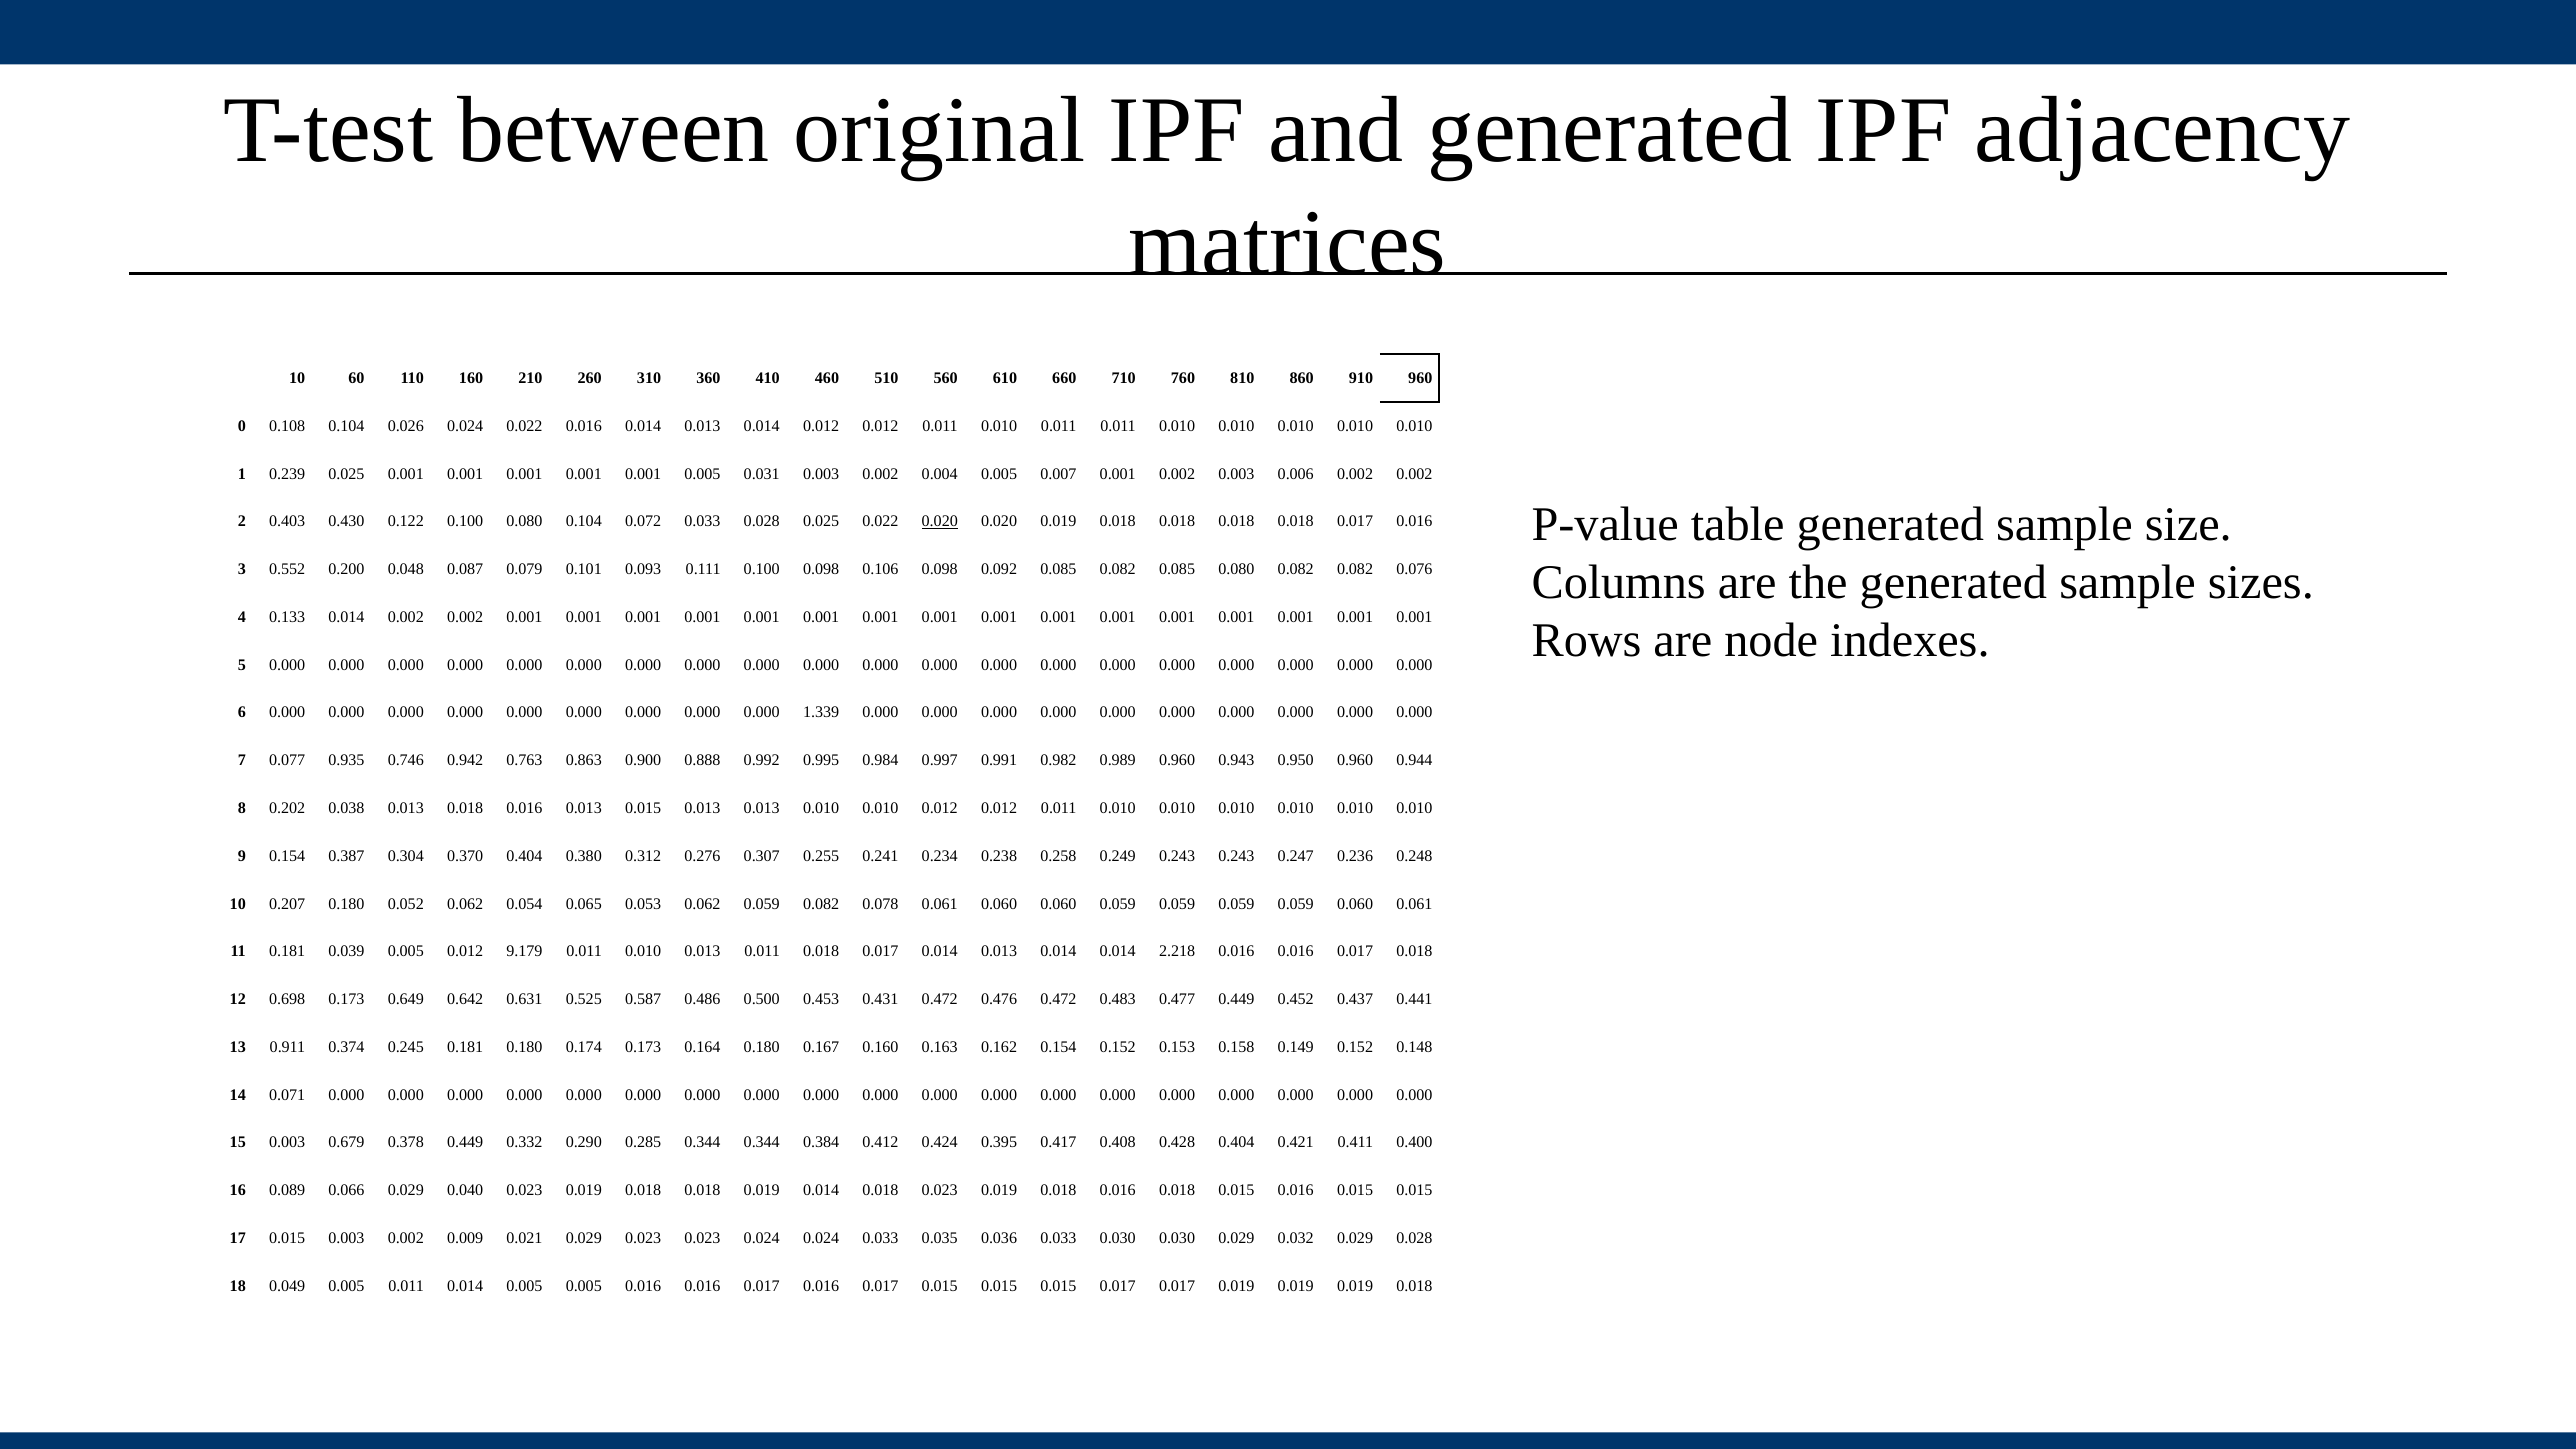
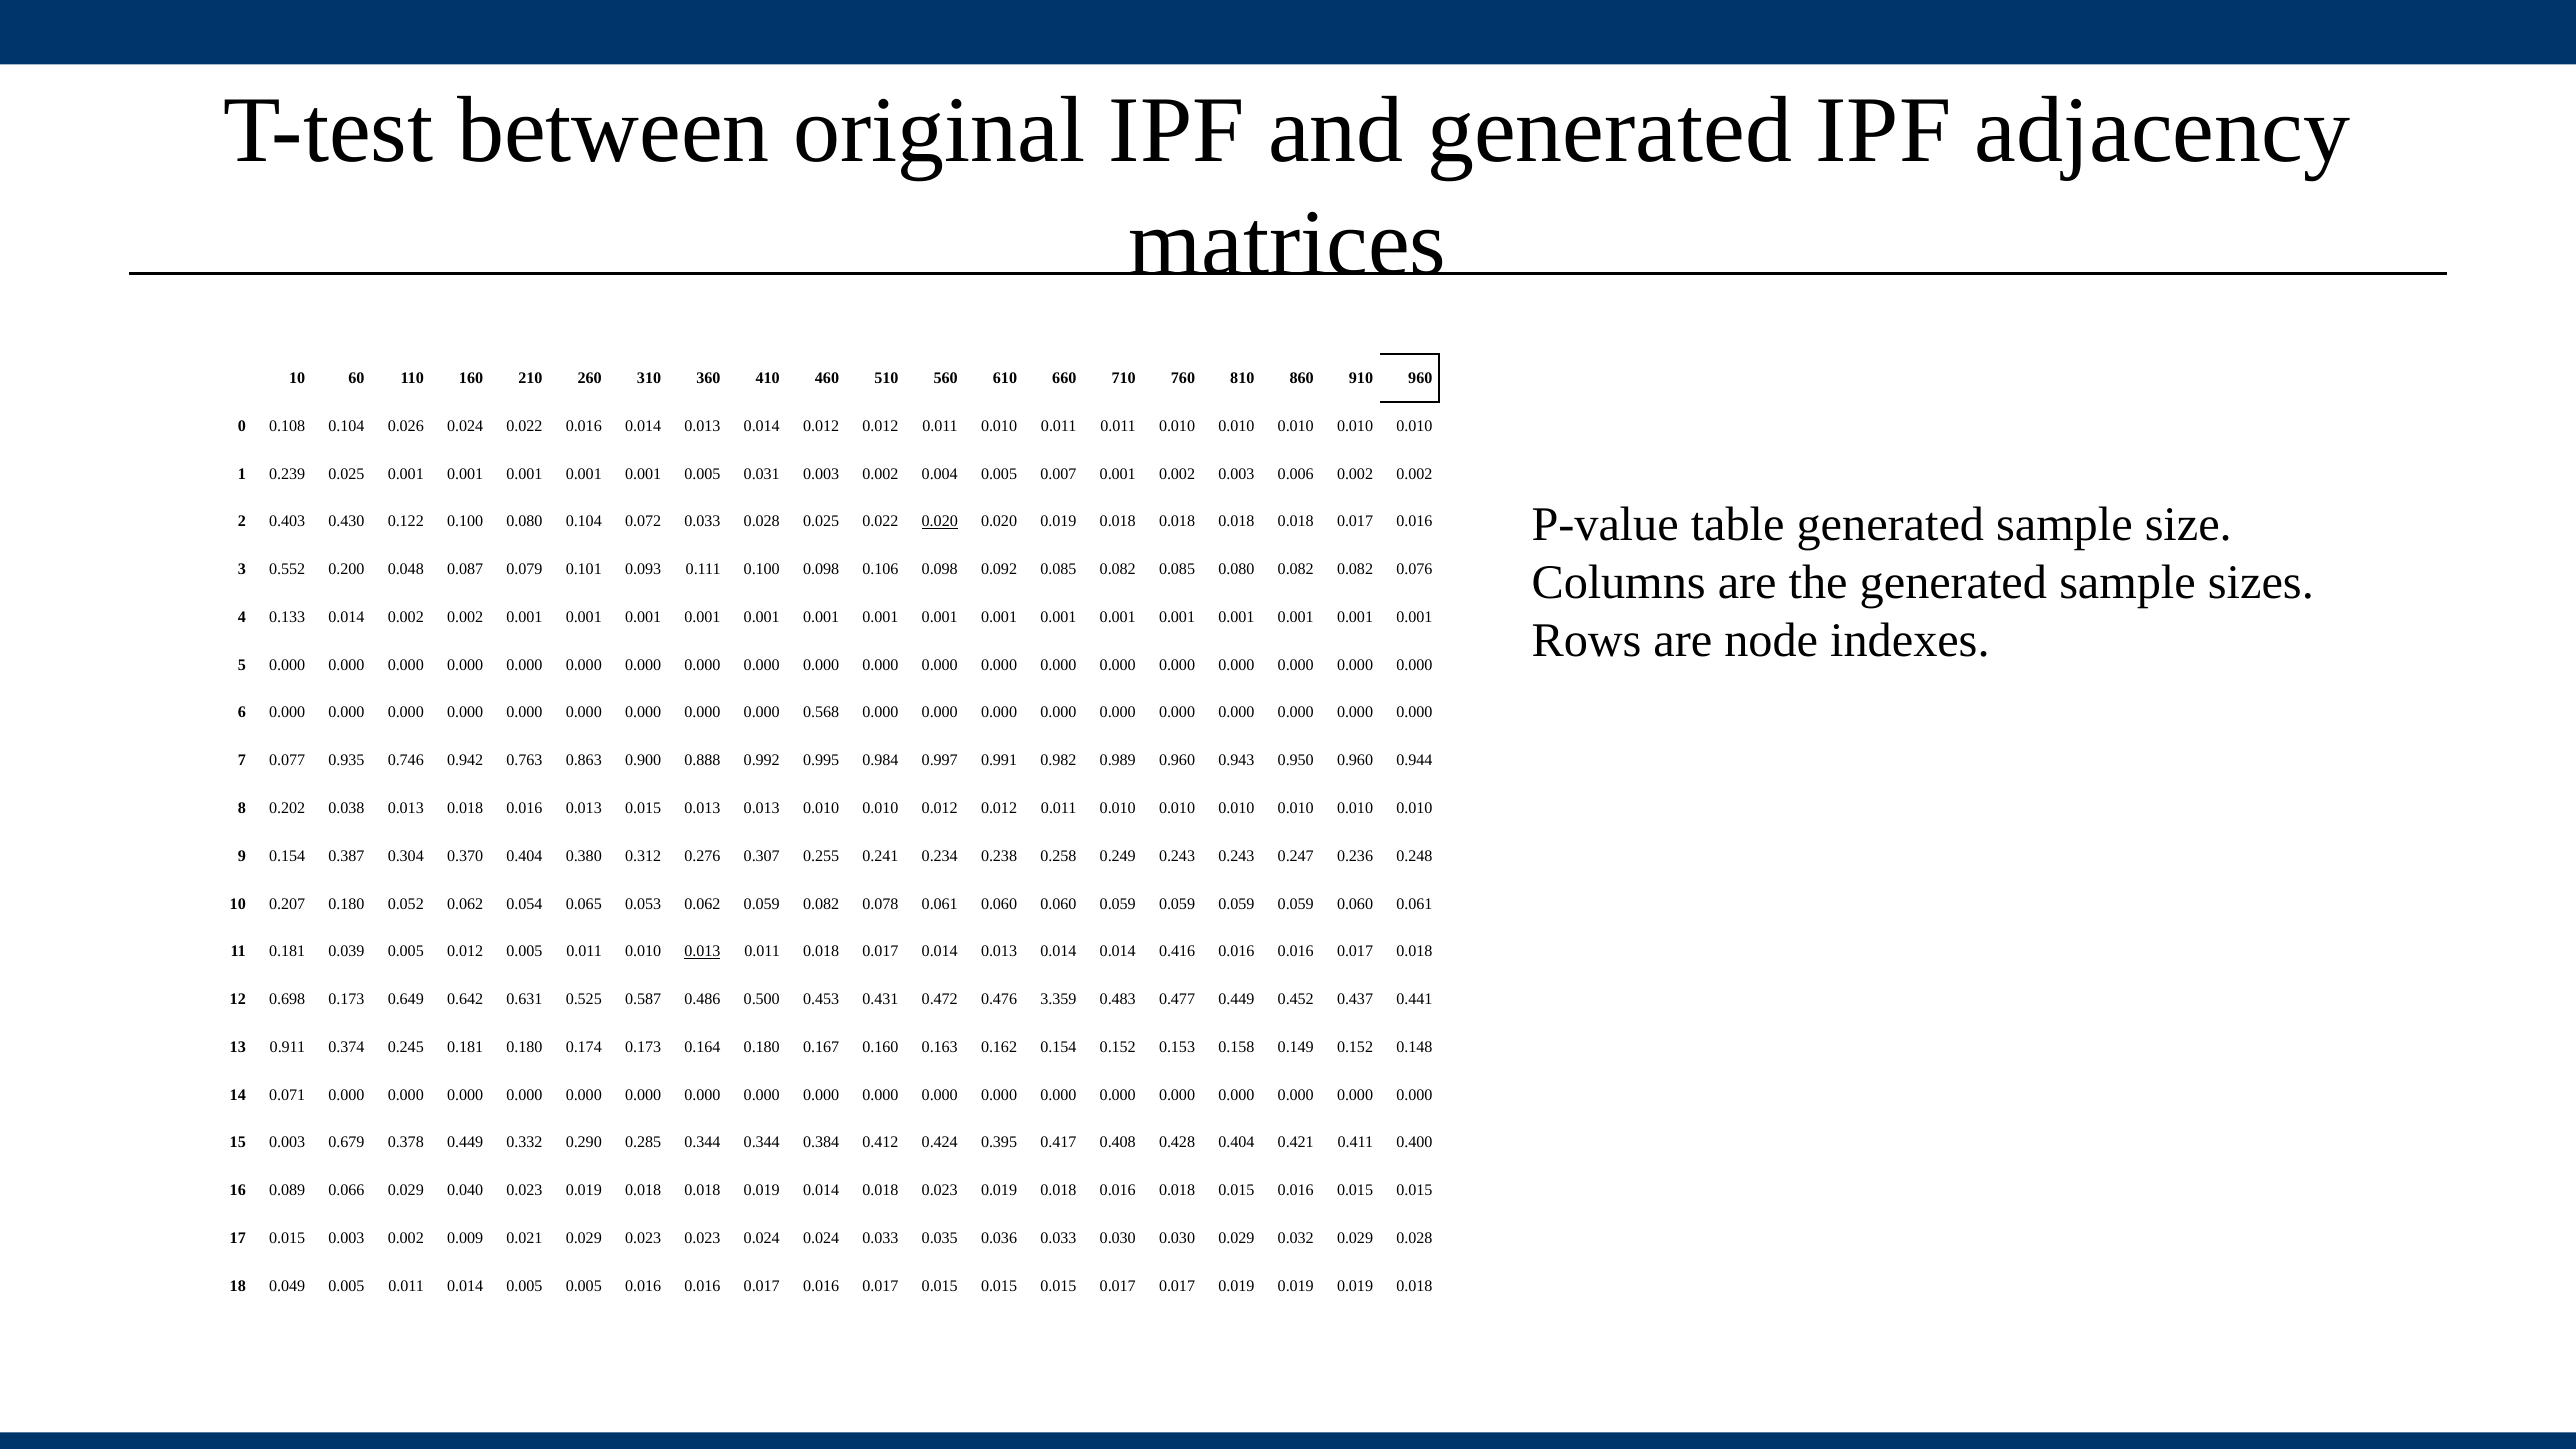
1.339: 1.339 -> 0.568
0.012 9.179: 9.179 -> 0.005
0.013 at (702, 951) underline: none -> present
2.218: 2.218 -> 0.416
0.476 0.472: 0.472 -> 3.359
